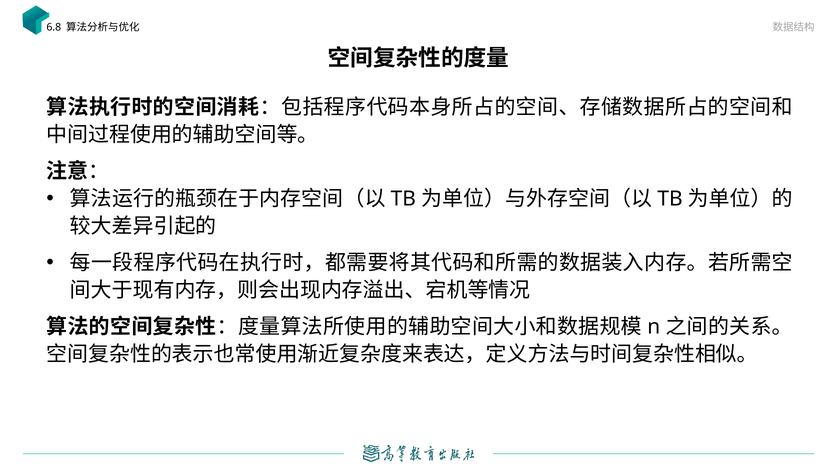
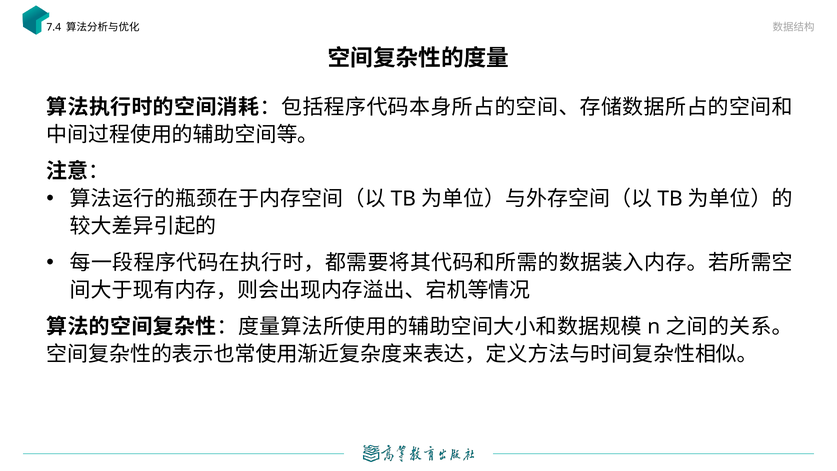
6.8: 6.8 -> 7.4
